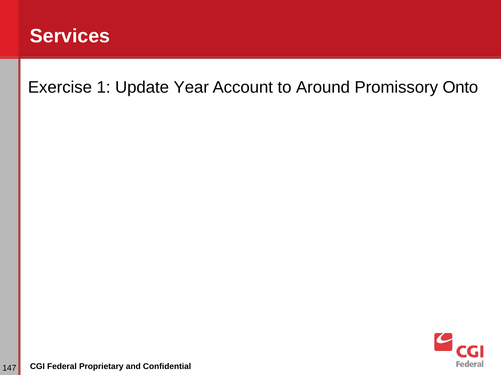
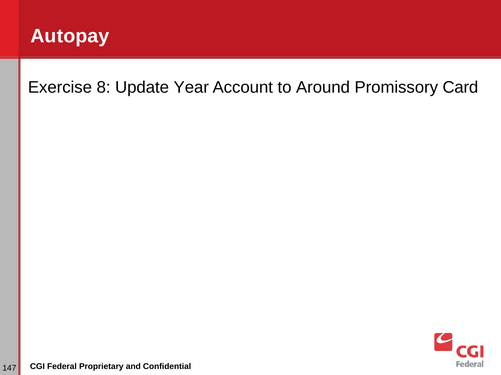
Services: Services -> Autopay
1: 1 -> 8
Onto: Onto -> Card
